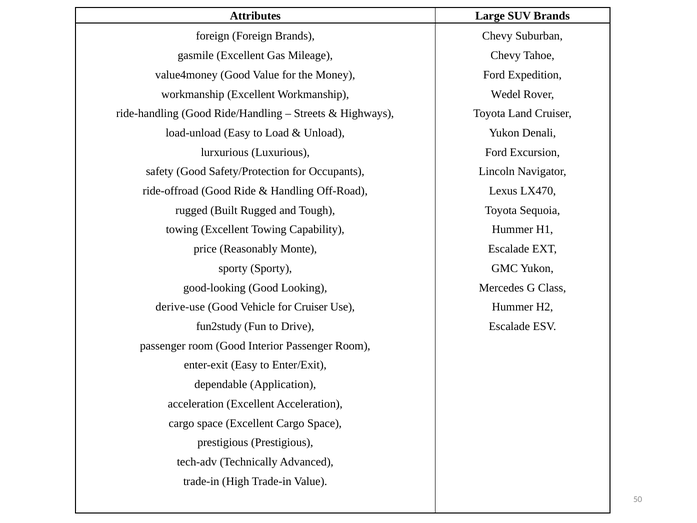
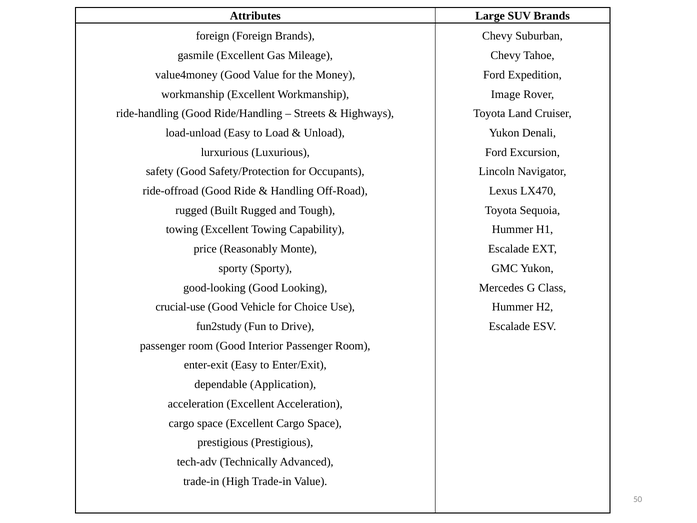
Wedel: Wedel -> Image
derive-use: derive-use -> crucial-use
for Cruiser: Cruiser -> Choice
